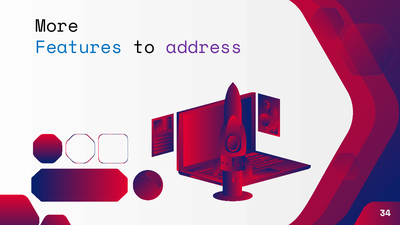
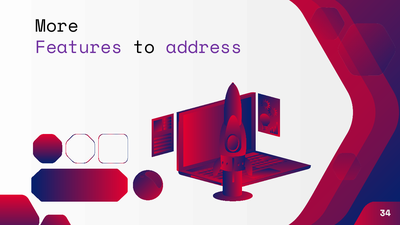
Features colour: blue -> purple
